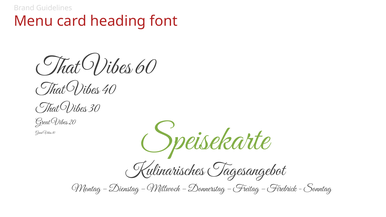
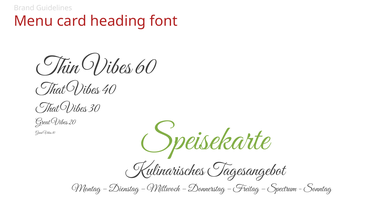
That at (57, 65): That -> Thin
Firebrick: Firebrick -> Spectrum
